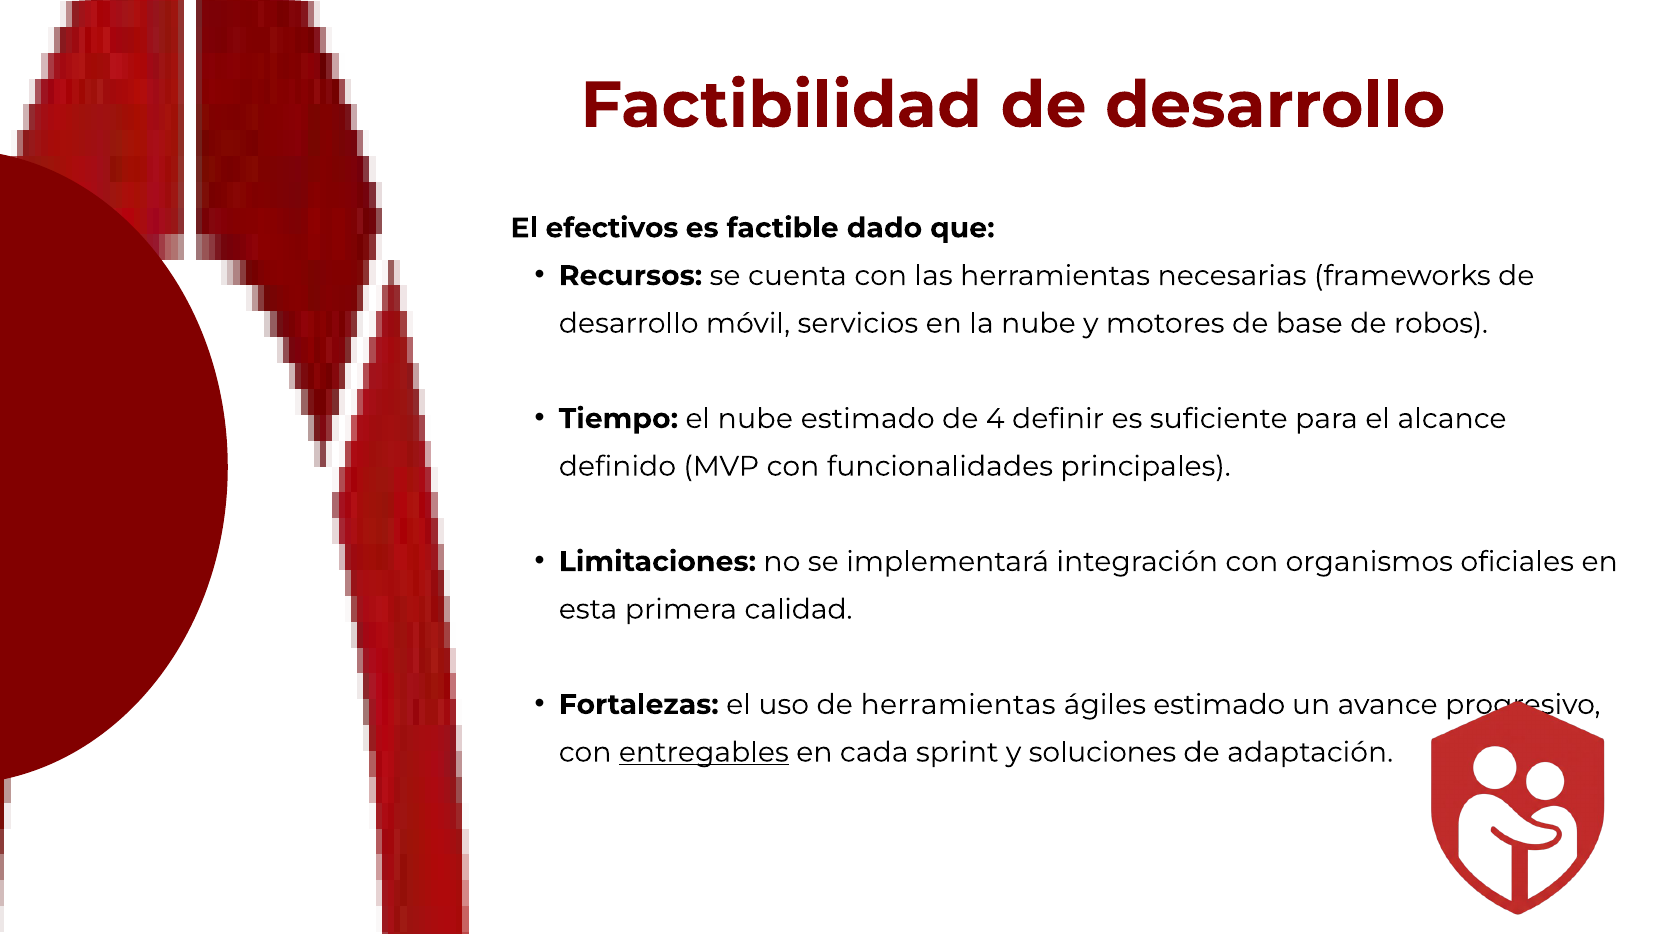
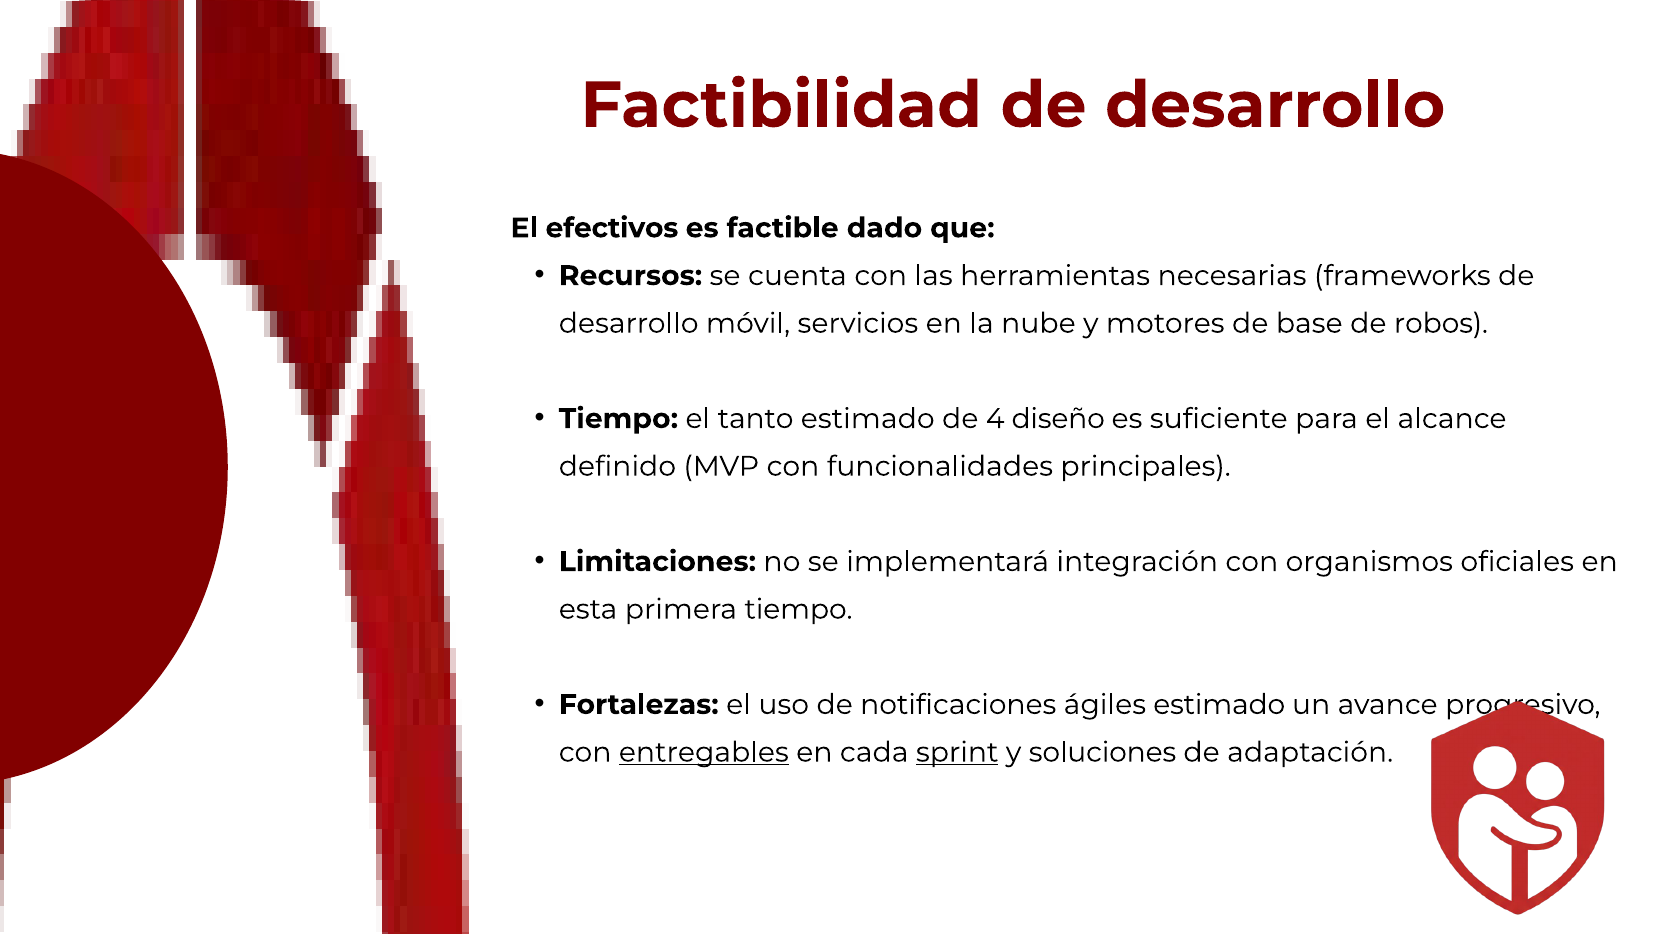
el nube: nube -> tanto
definir: definir -> diseño
primera calidad: calidad -> tiempo
de herramientas: herramientas -> notificaciones
sprint underline: none -> present
